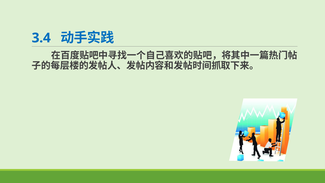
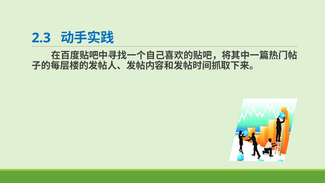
3.4: 3.4 -> 2.3
